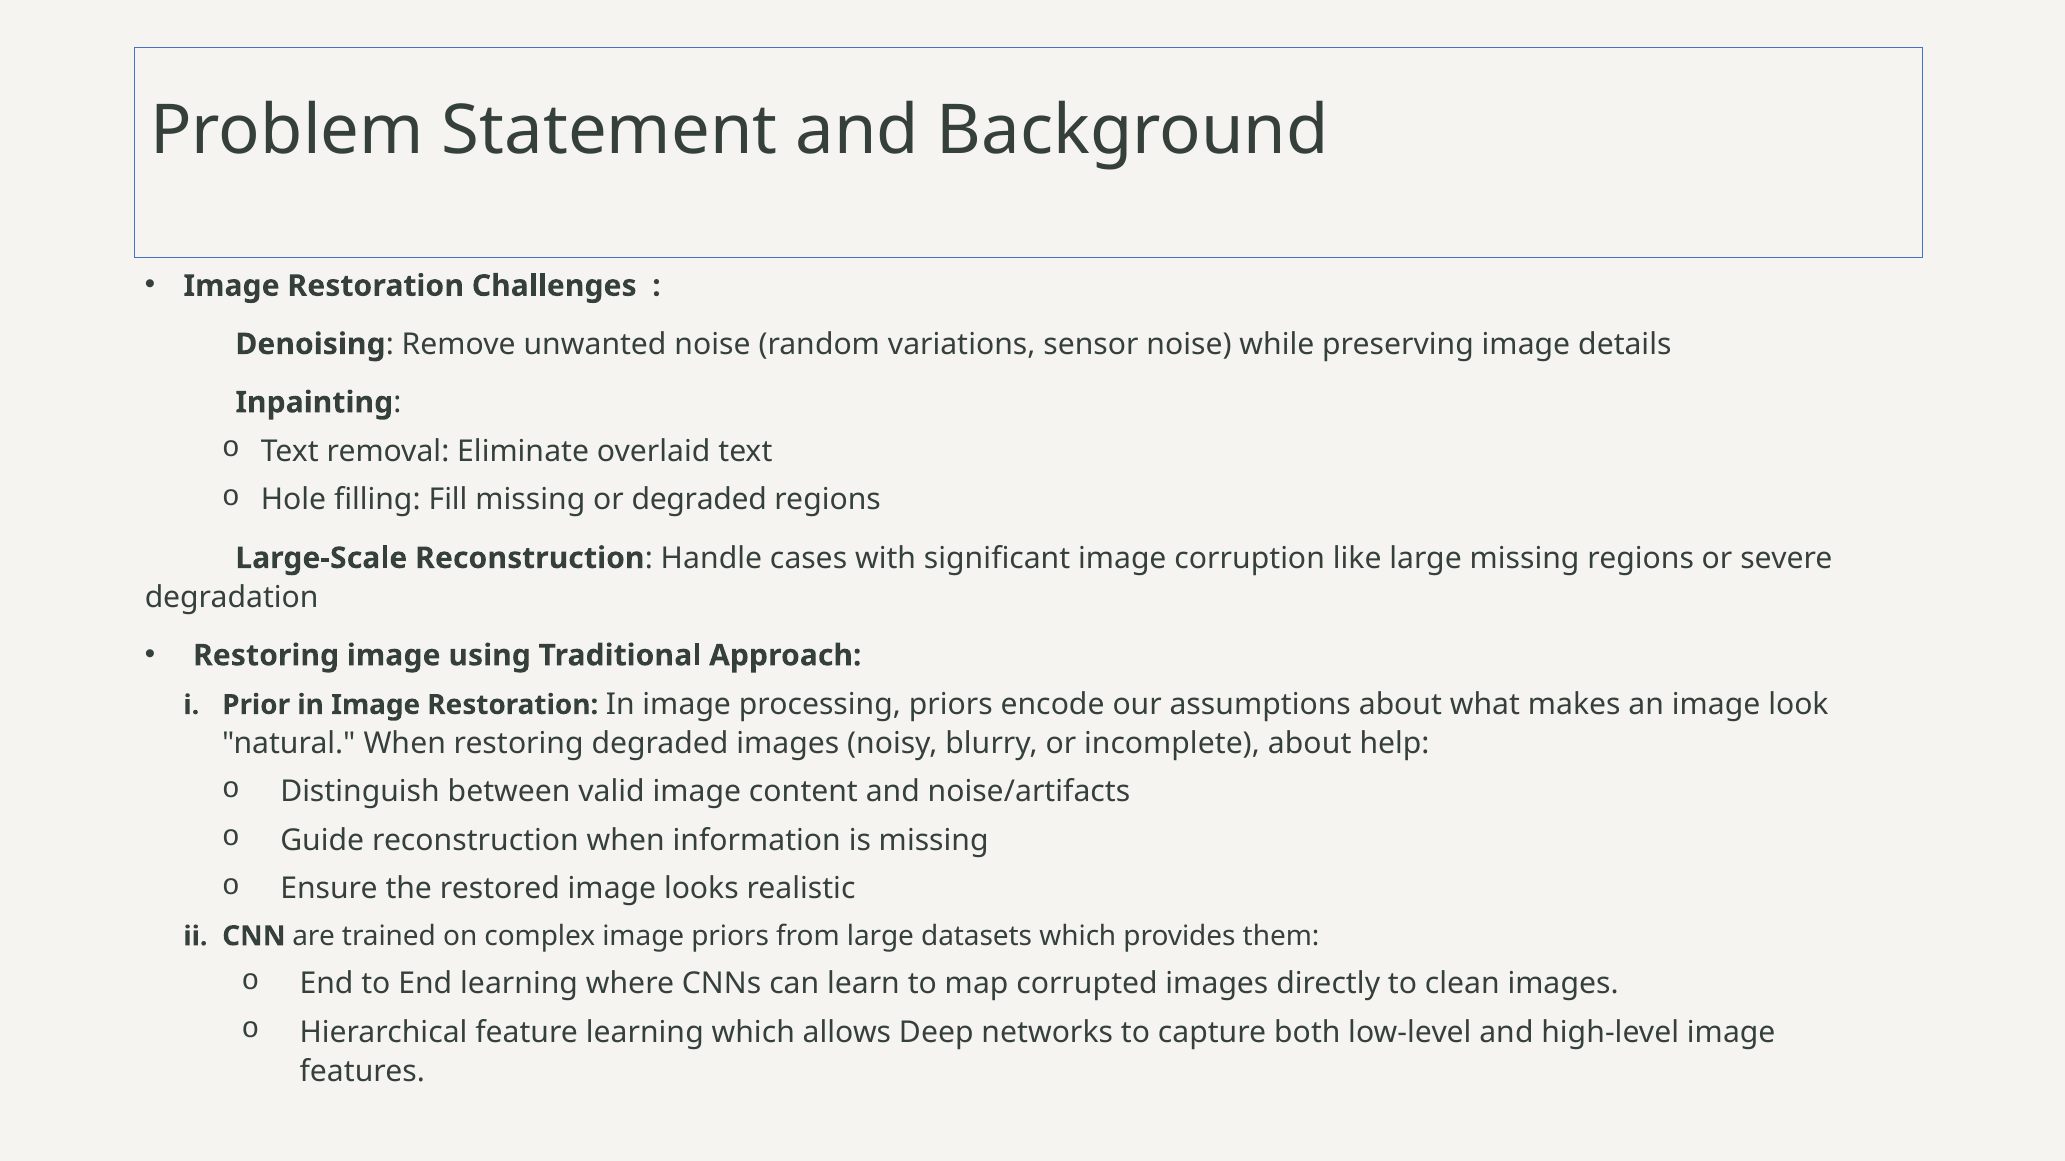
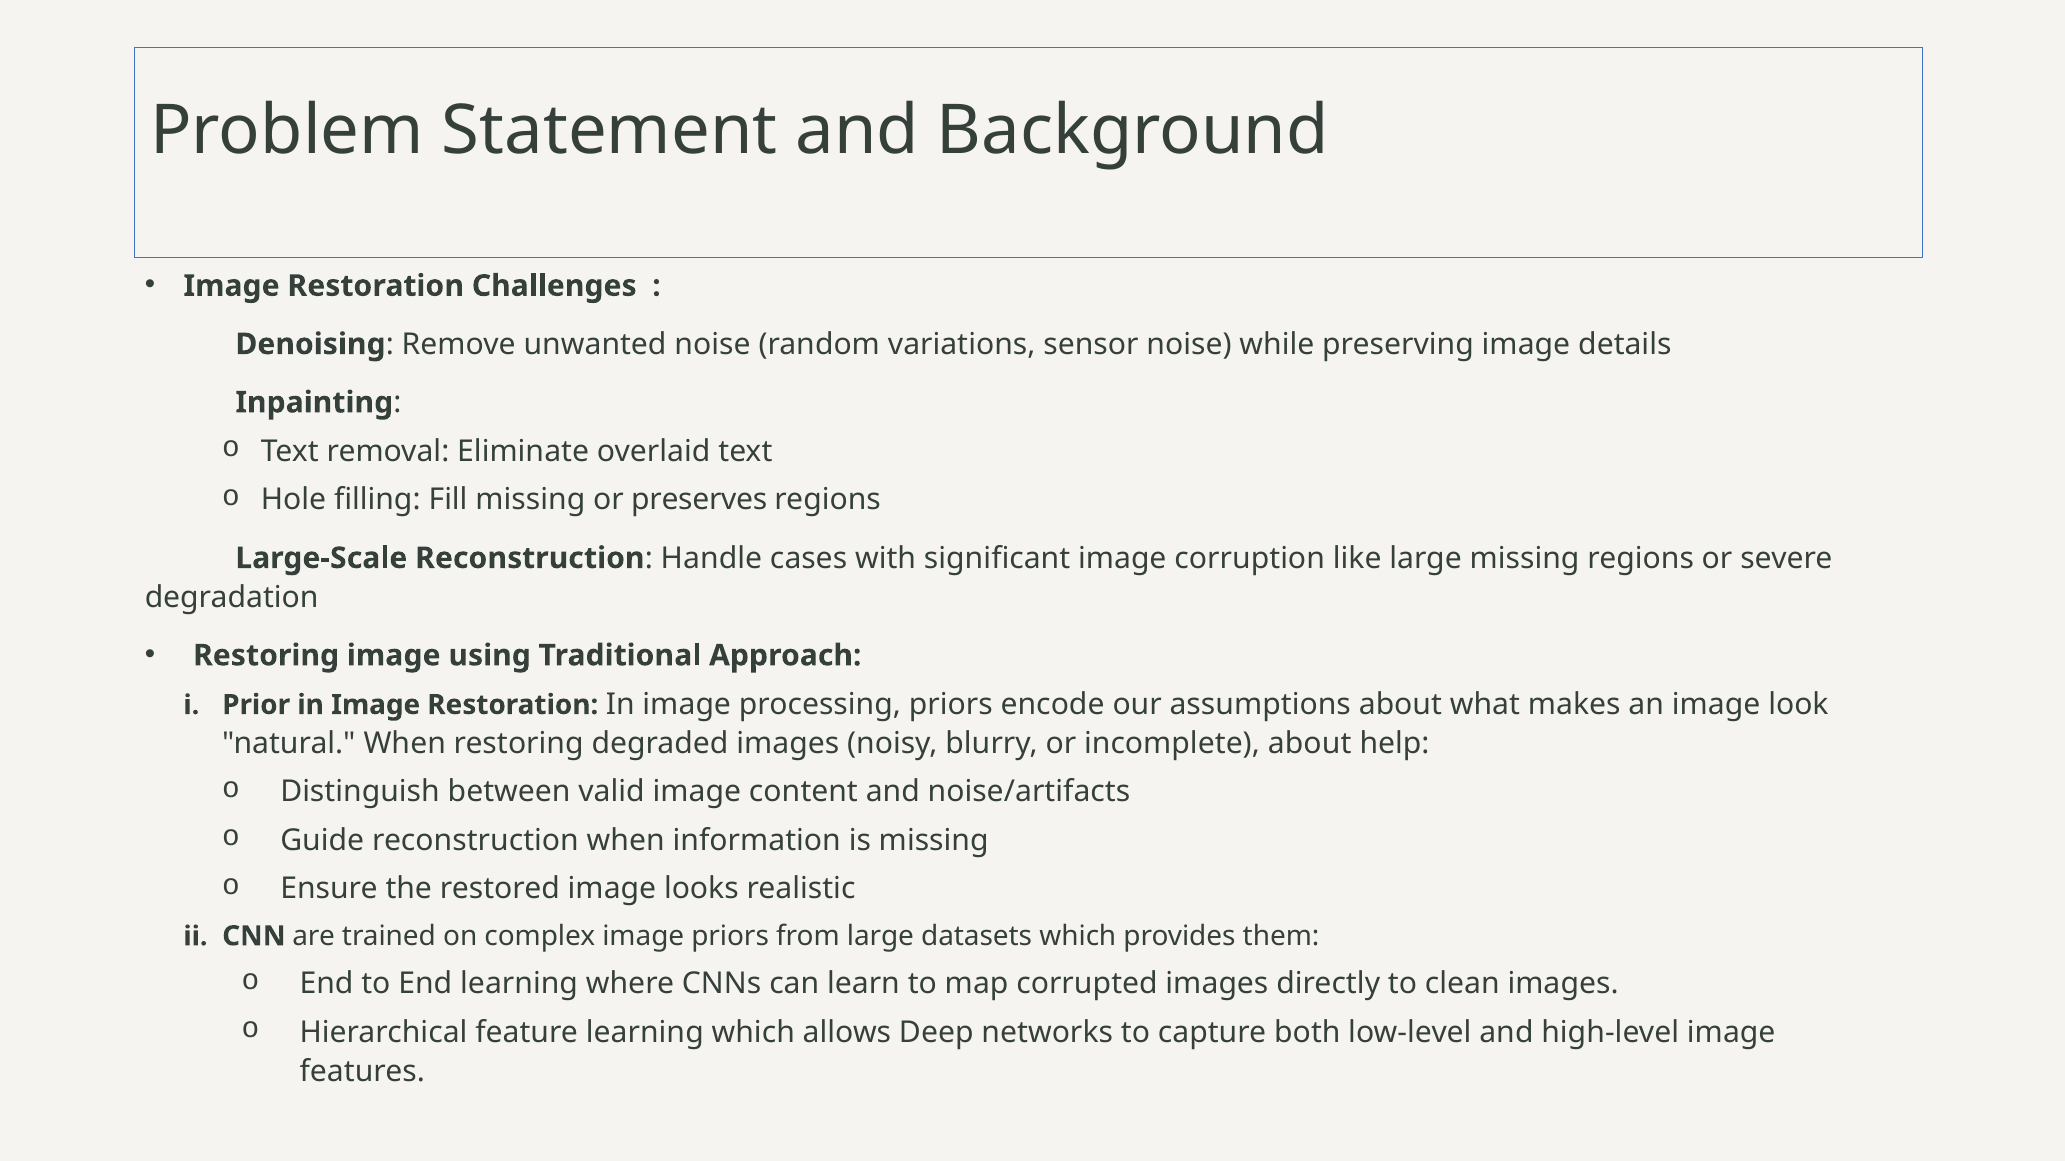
or degraded: degraded -> preserves
